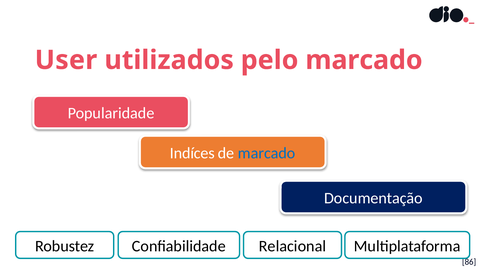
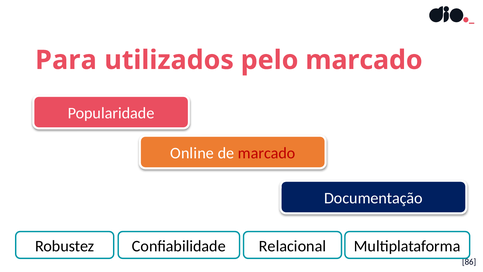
User: User -> Para
Indíces: Indíces -> Online
marcado at (267, 153) colour: blue -> red
